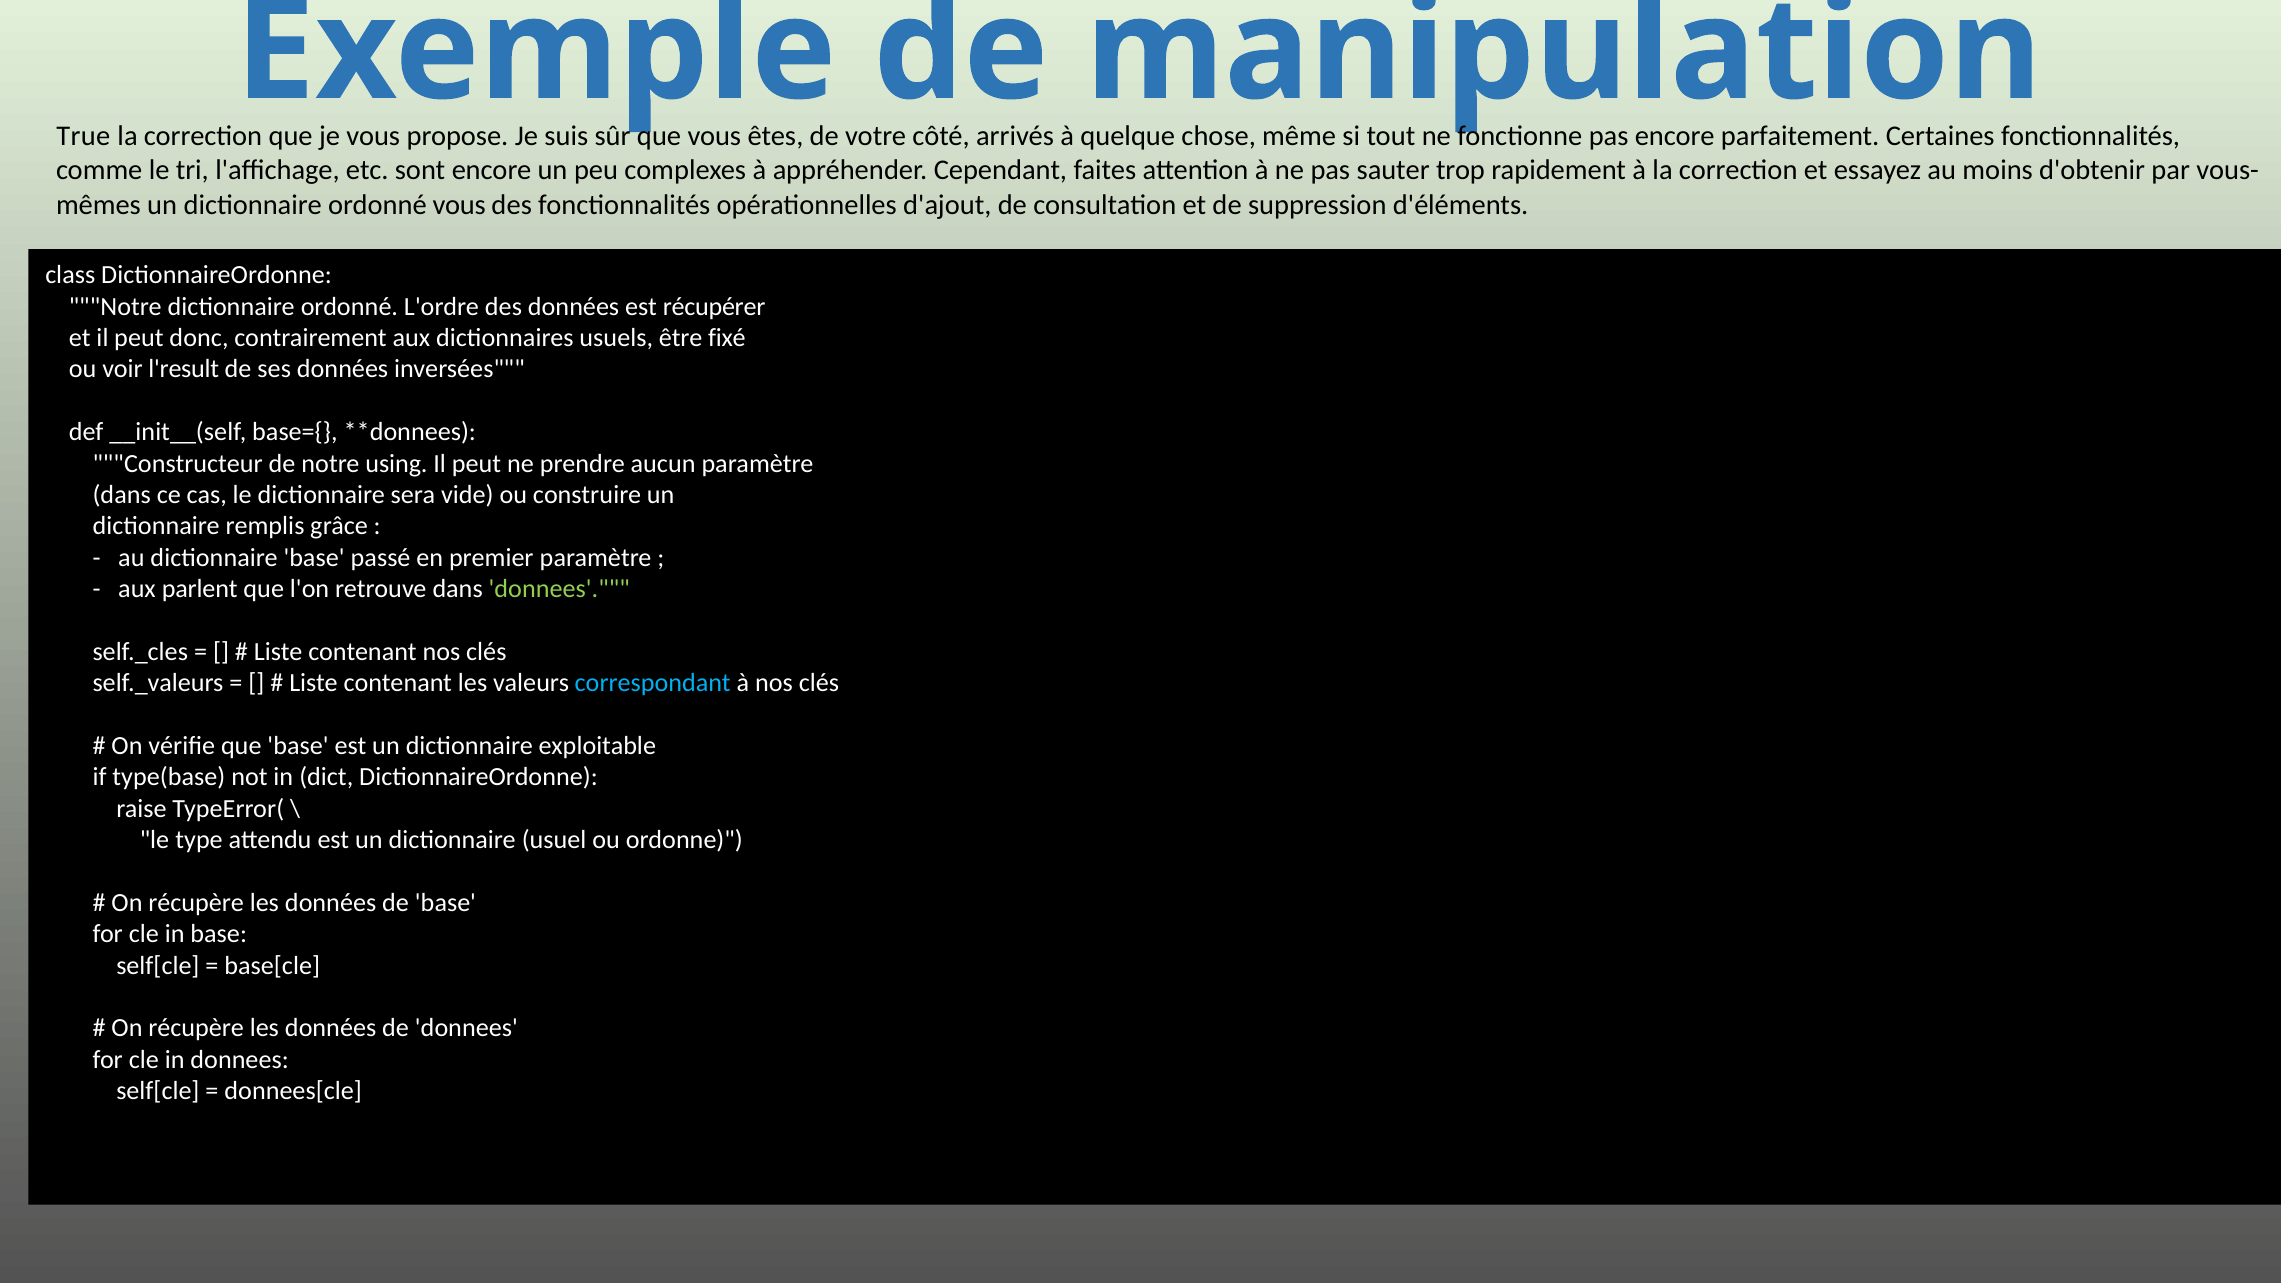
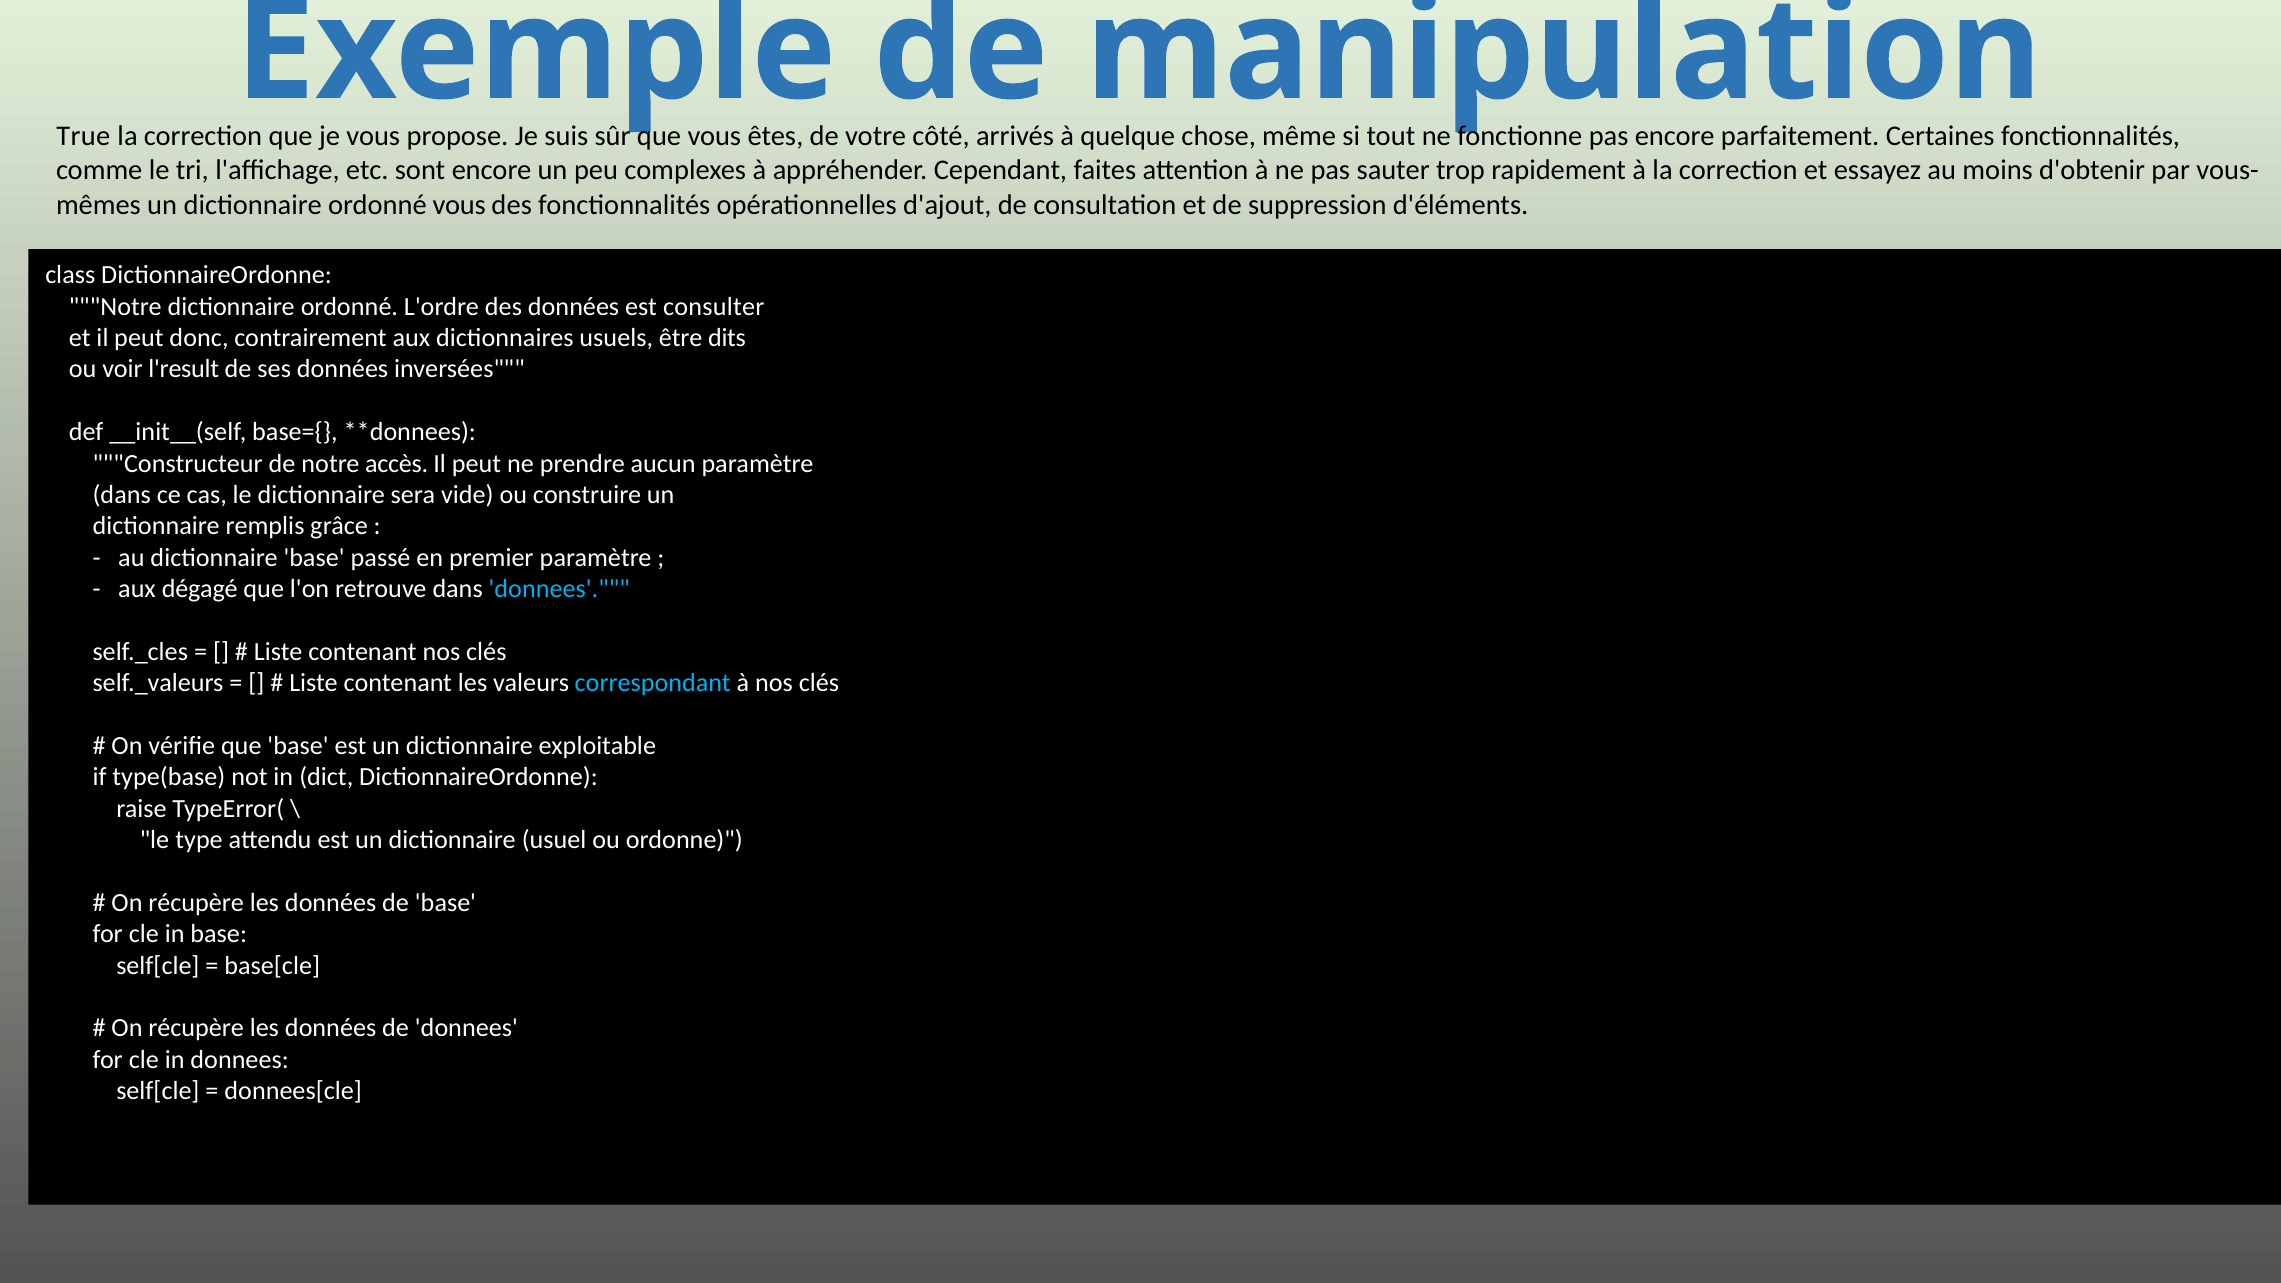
récupérer: récupérer -> consulter
fixé: fixé -> dits
using: using -> accès
parlent: parlent -> dégagé
donnees at (559, 589) colour: light green -> light blue
